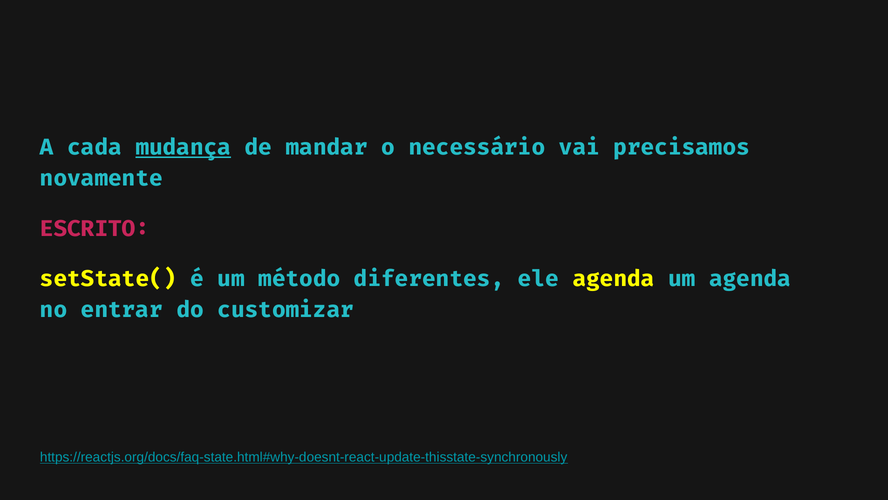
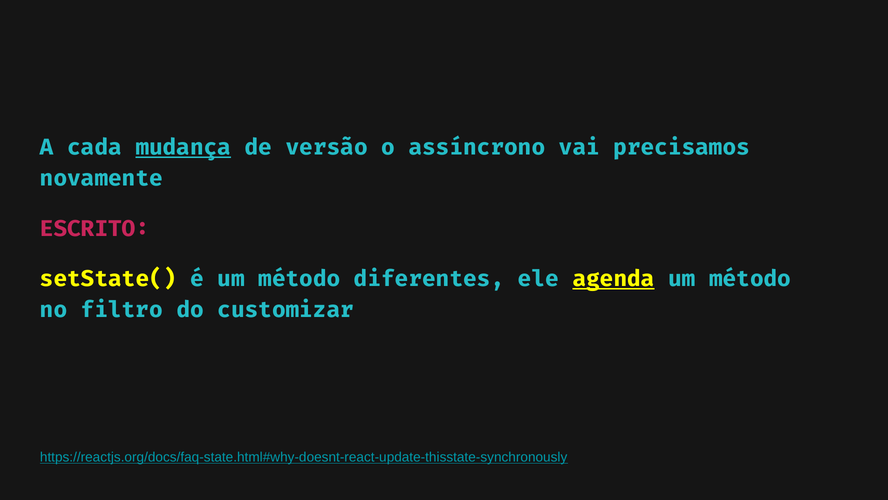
mandar: mandar -> versão
necessário: necessário -> assíncrono
agenda at (614, 279) underline: none -> present
agenda at (750, 279): agenda -> método
entrar: entrar -> filtro
